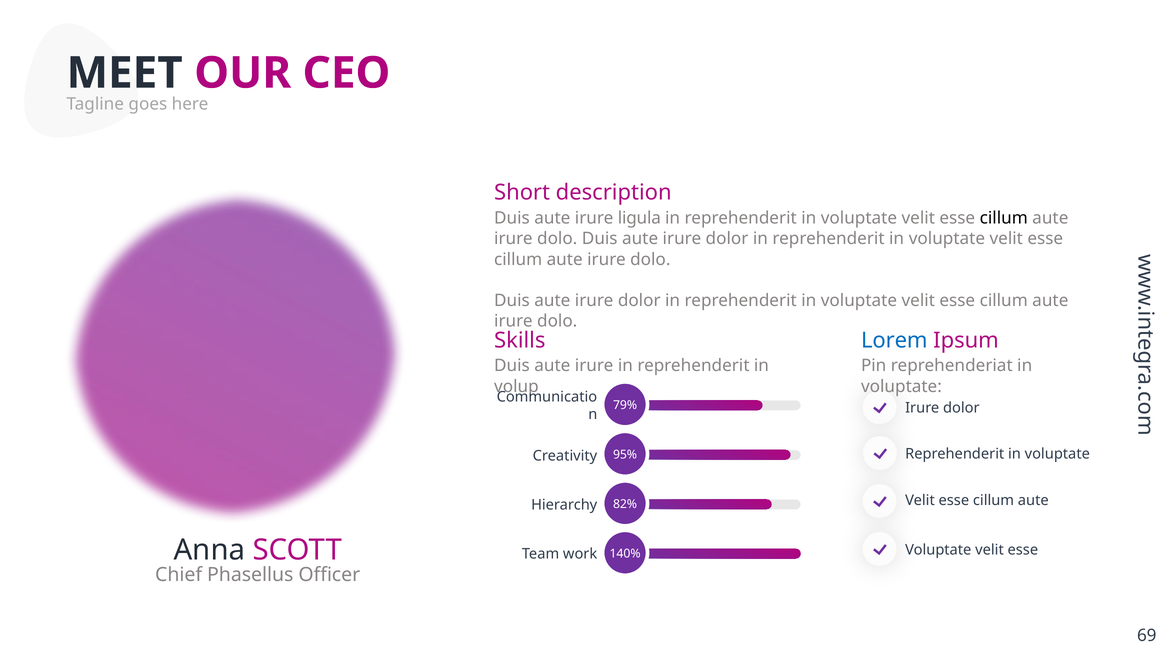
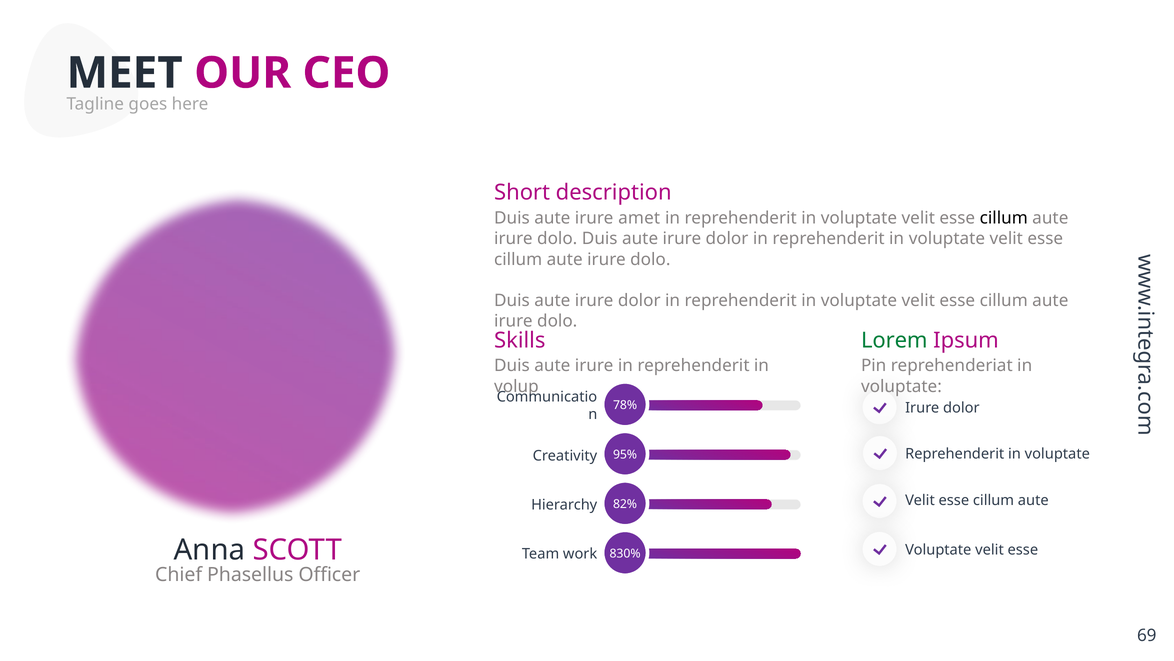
ligula: ligula -> amet
Lorem colour: blue -> green
79%: 79% -> 78%
140%: 140% -> 830%
